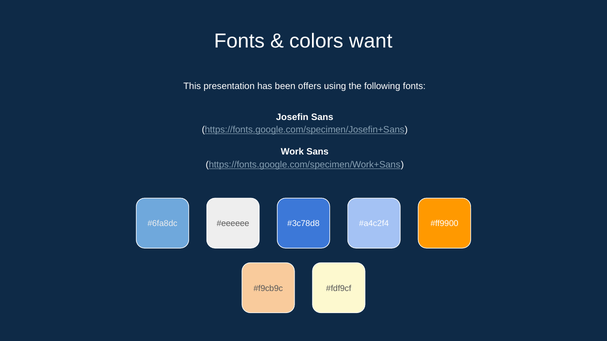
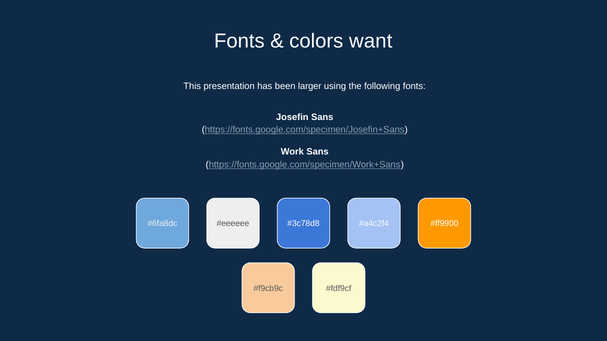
offers: offers -> larger
